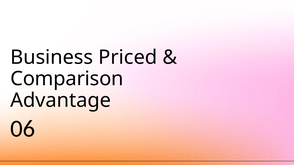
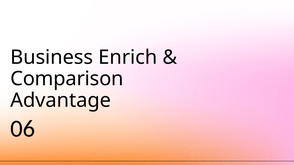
Priced: Priced -> Enrich
